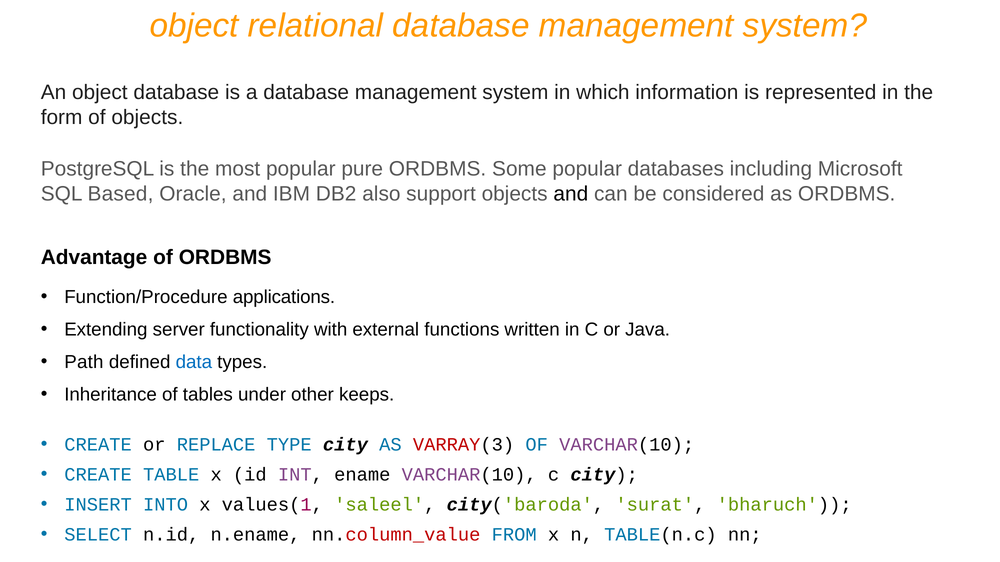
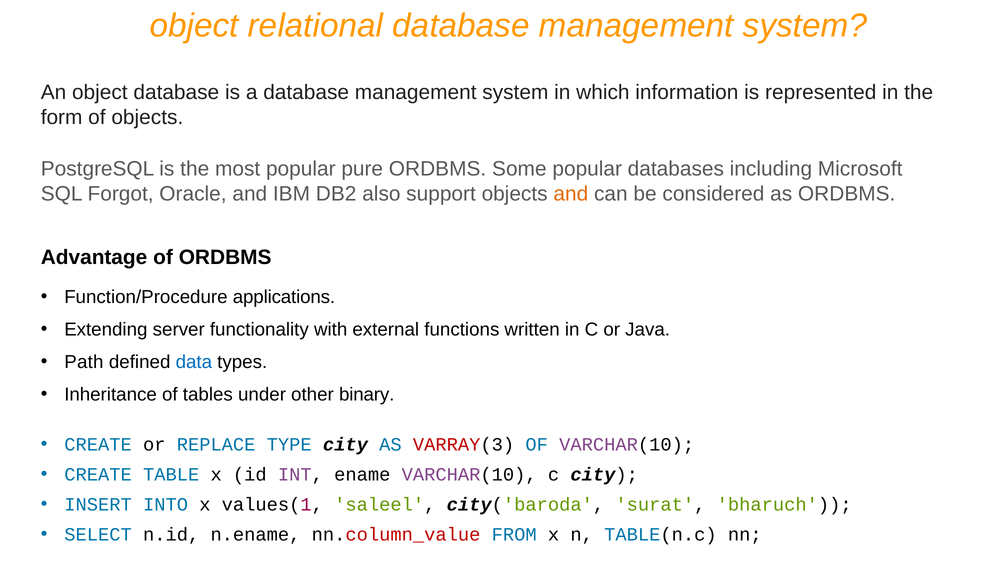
Based: Based -> Forgot
and at (571, 194) colour: black -> orange
keeps: keeps -> binary
